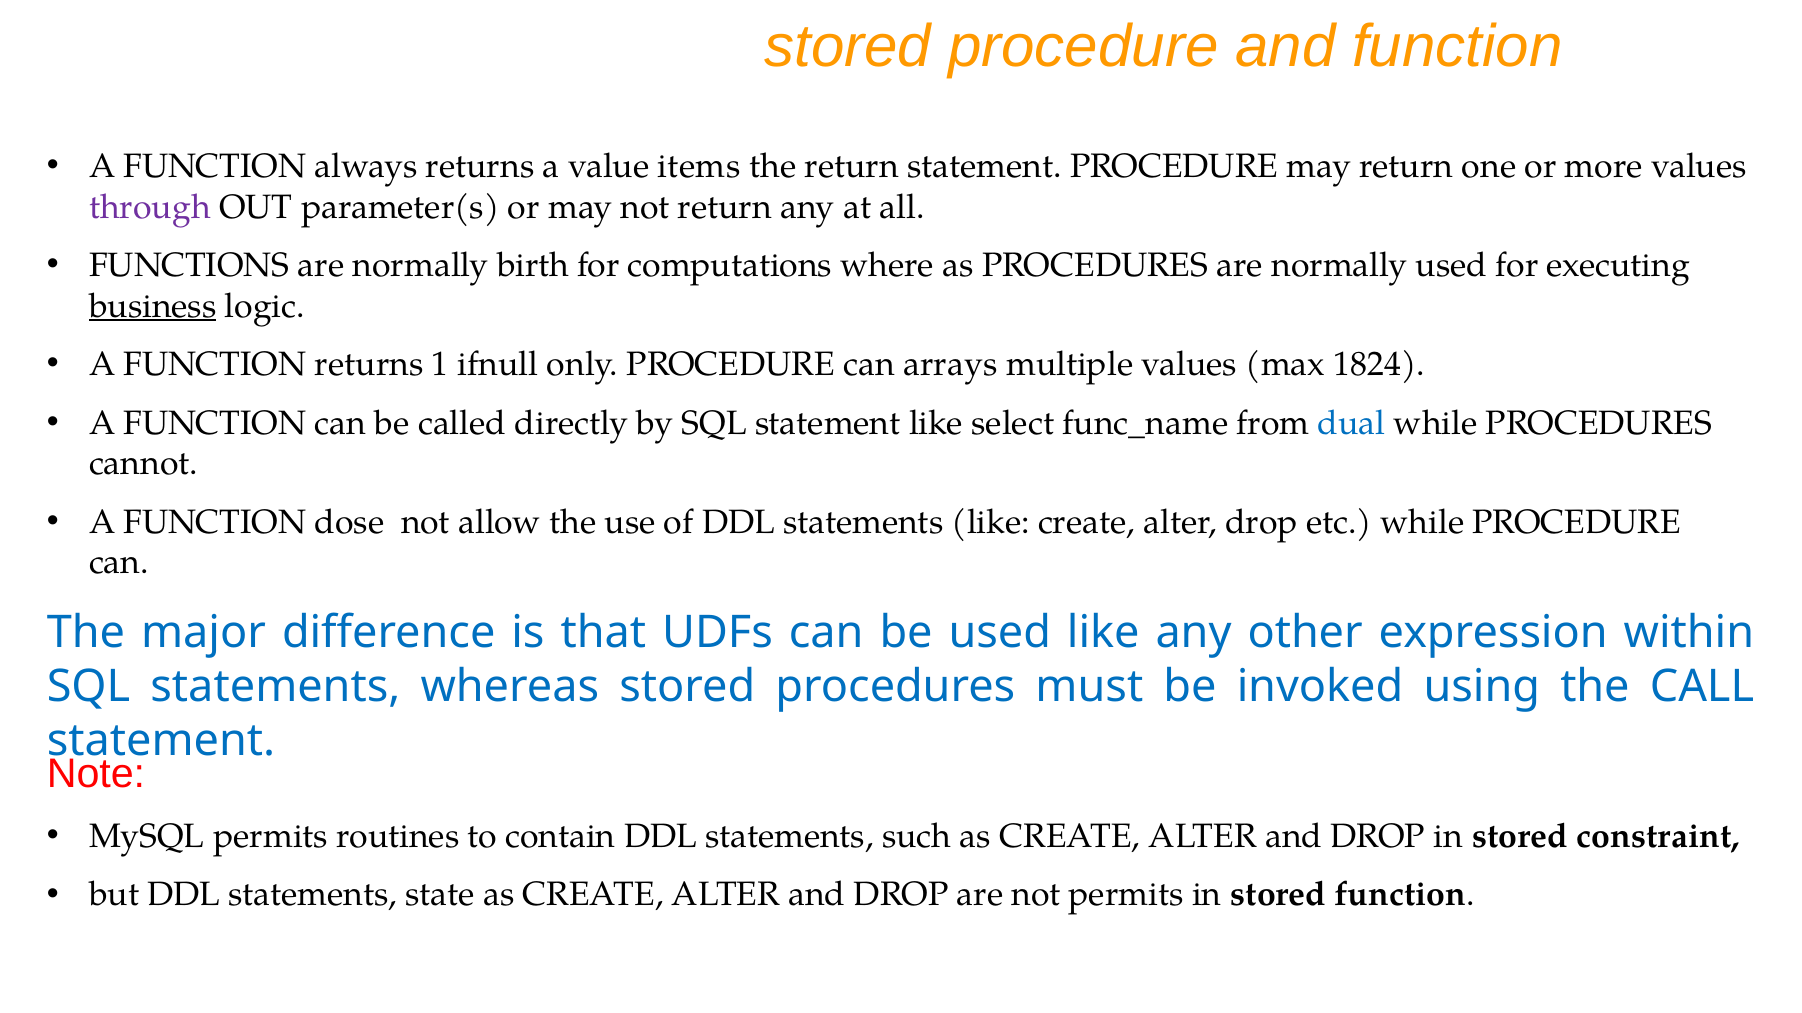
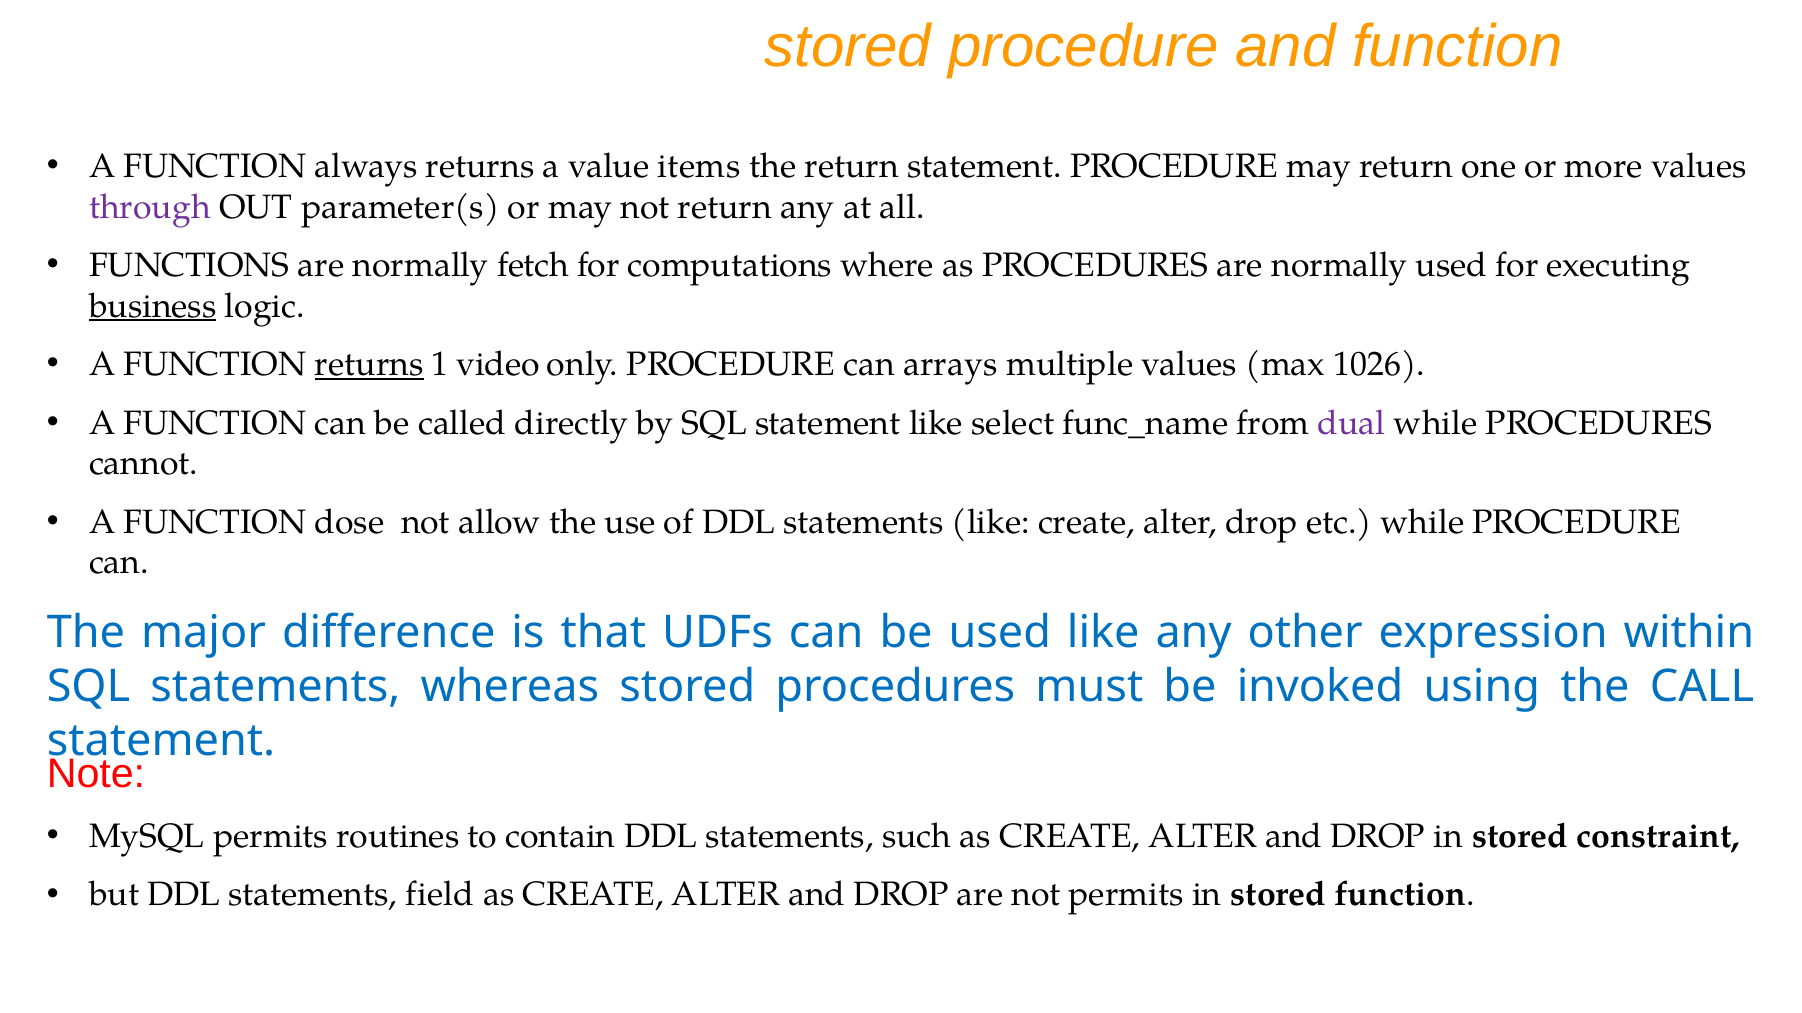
birth: birth -> fetch
returns at (369, 365) underline: none -> present
ifnull: ifnull -> video
1824: 1824 -> 1026
dual colour: blue -> purple
state: state -> field
